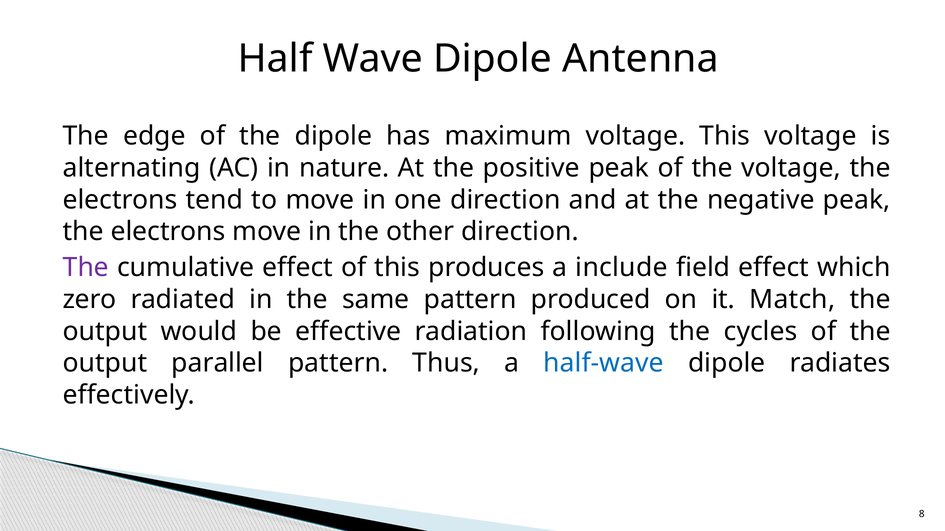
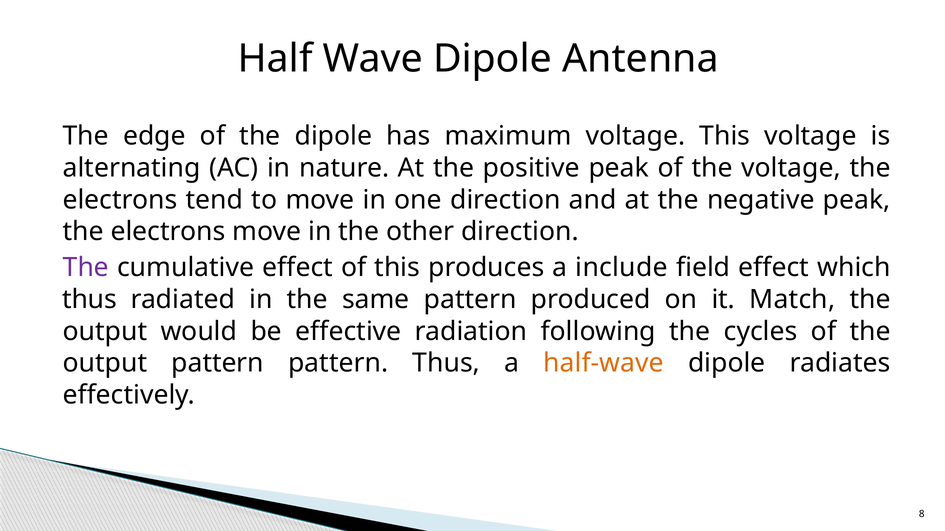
zero at (90, 300): zero -> thus
output parallel: parallel -> pattern
half-wave colour: blue -> orange
